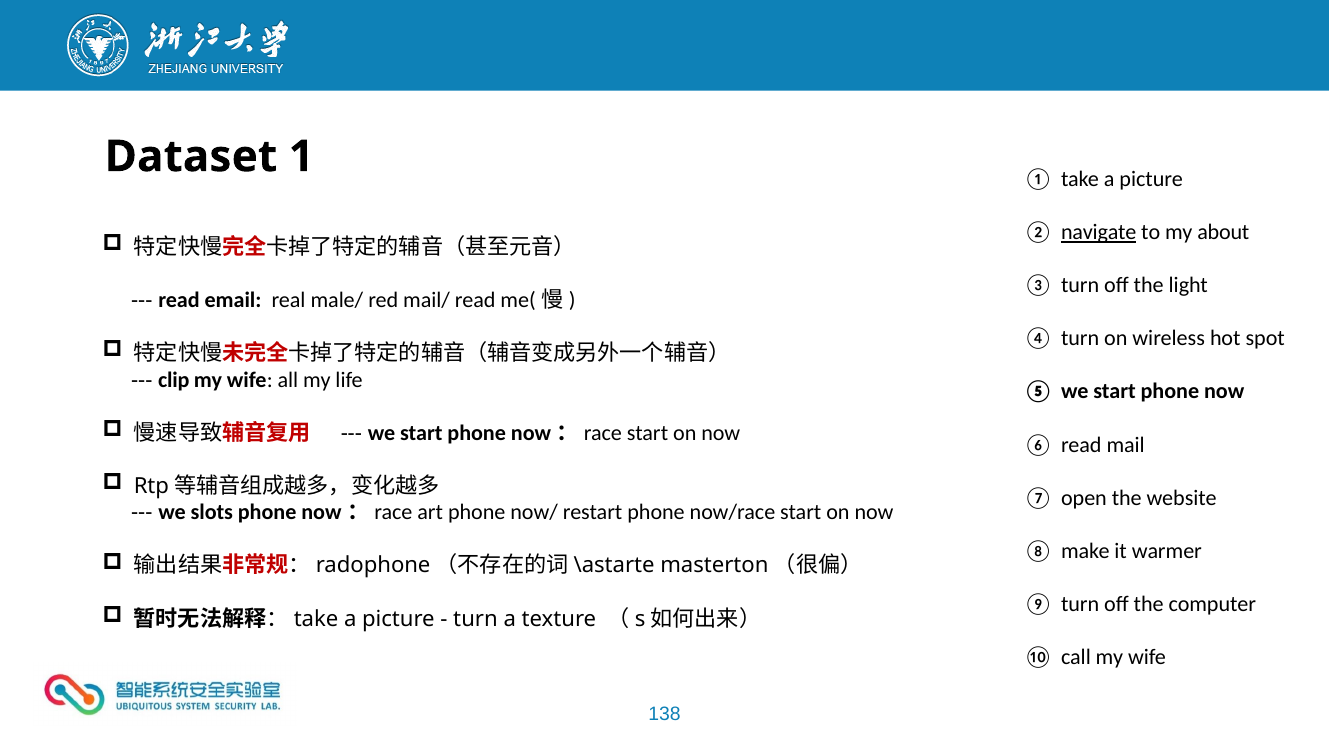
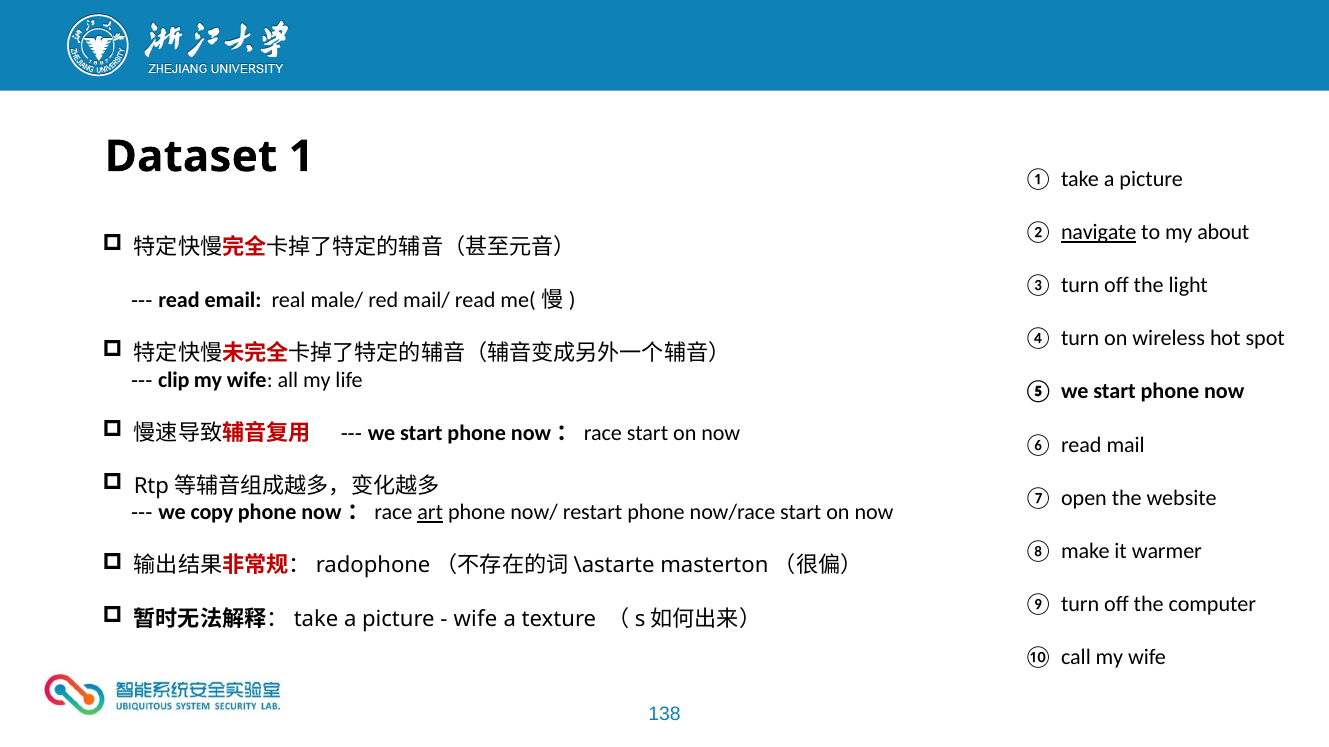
slots: slots -> copy
art underline: none -> present
turn at (476, 619): turn -> wife
